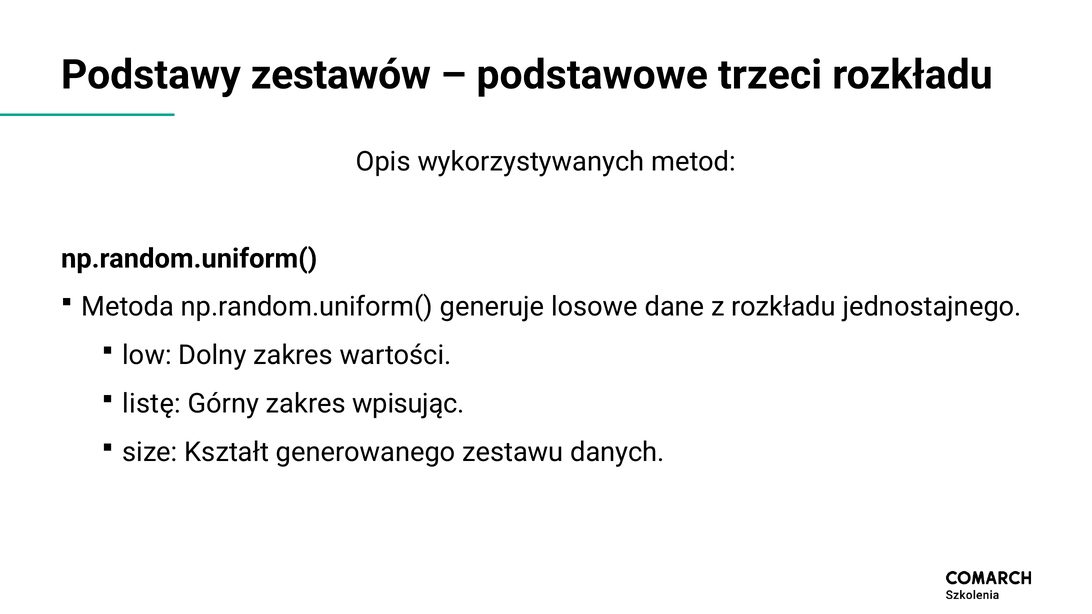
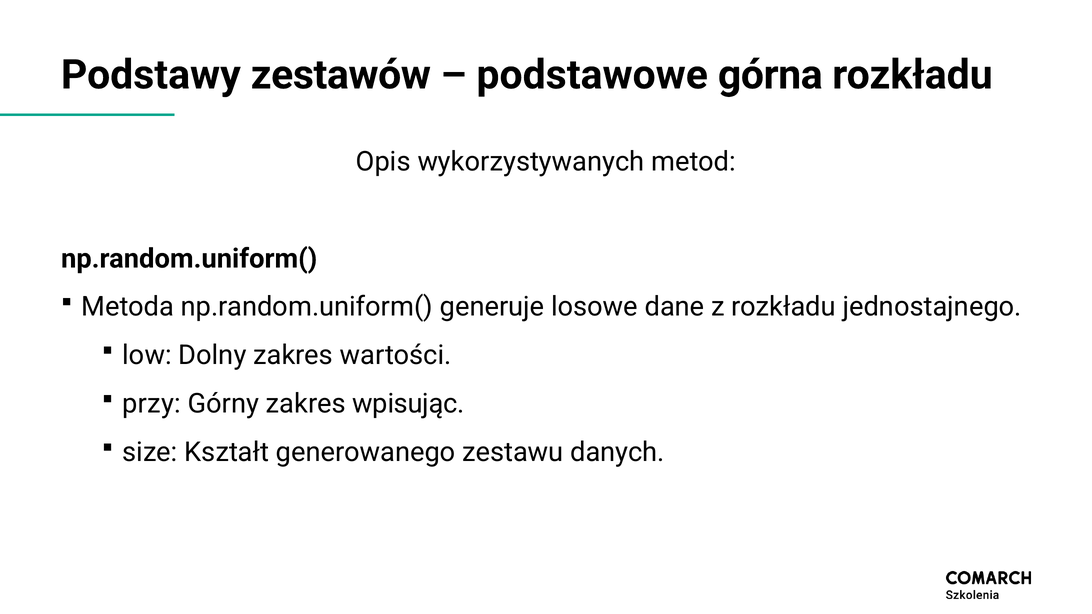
trzeci: trzeci -> górna
listę: listę -> przy
